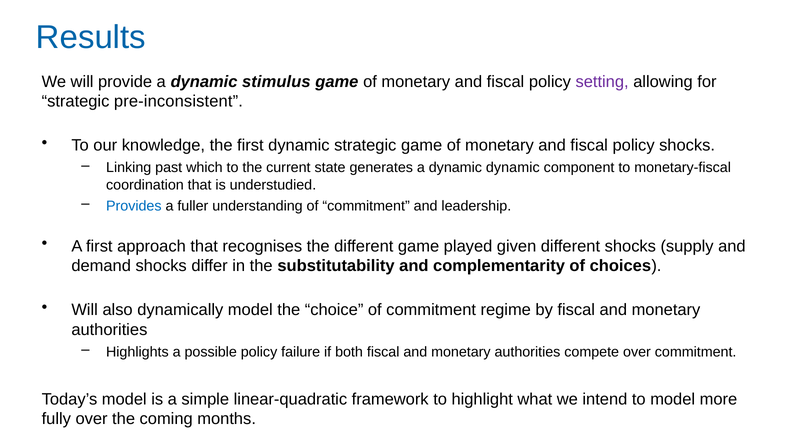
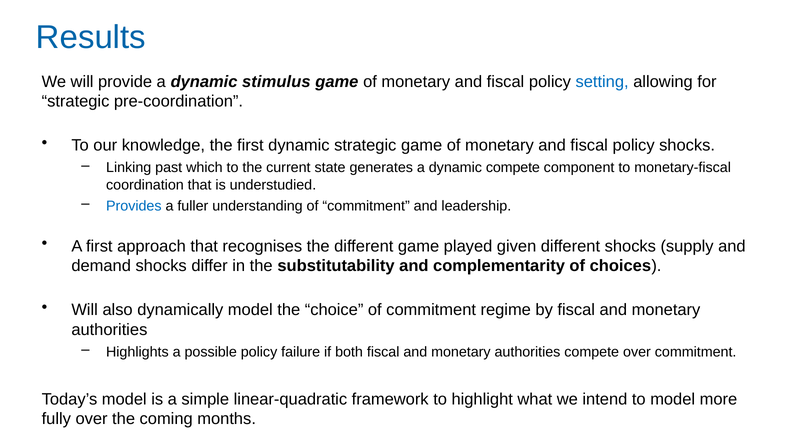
setting colour: purple -> blue
pre-inconsistent: pre-inconsistent -> pre-coordination
dynamic dynamic: dynamic -> compete
